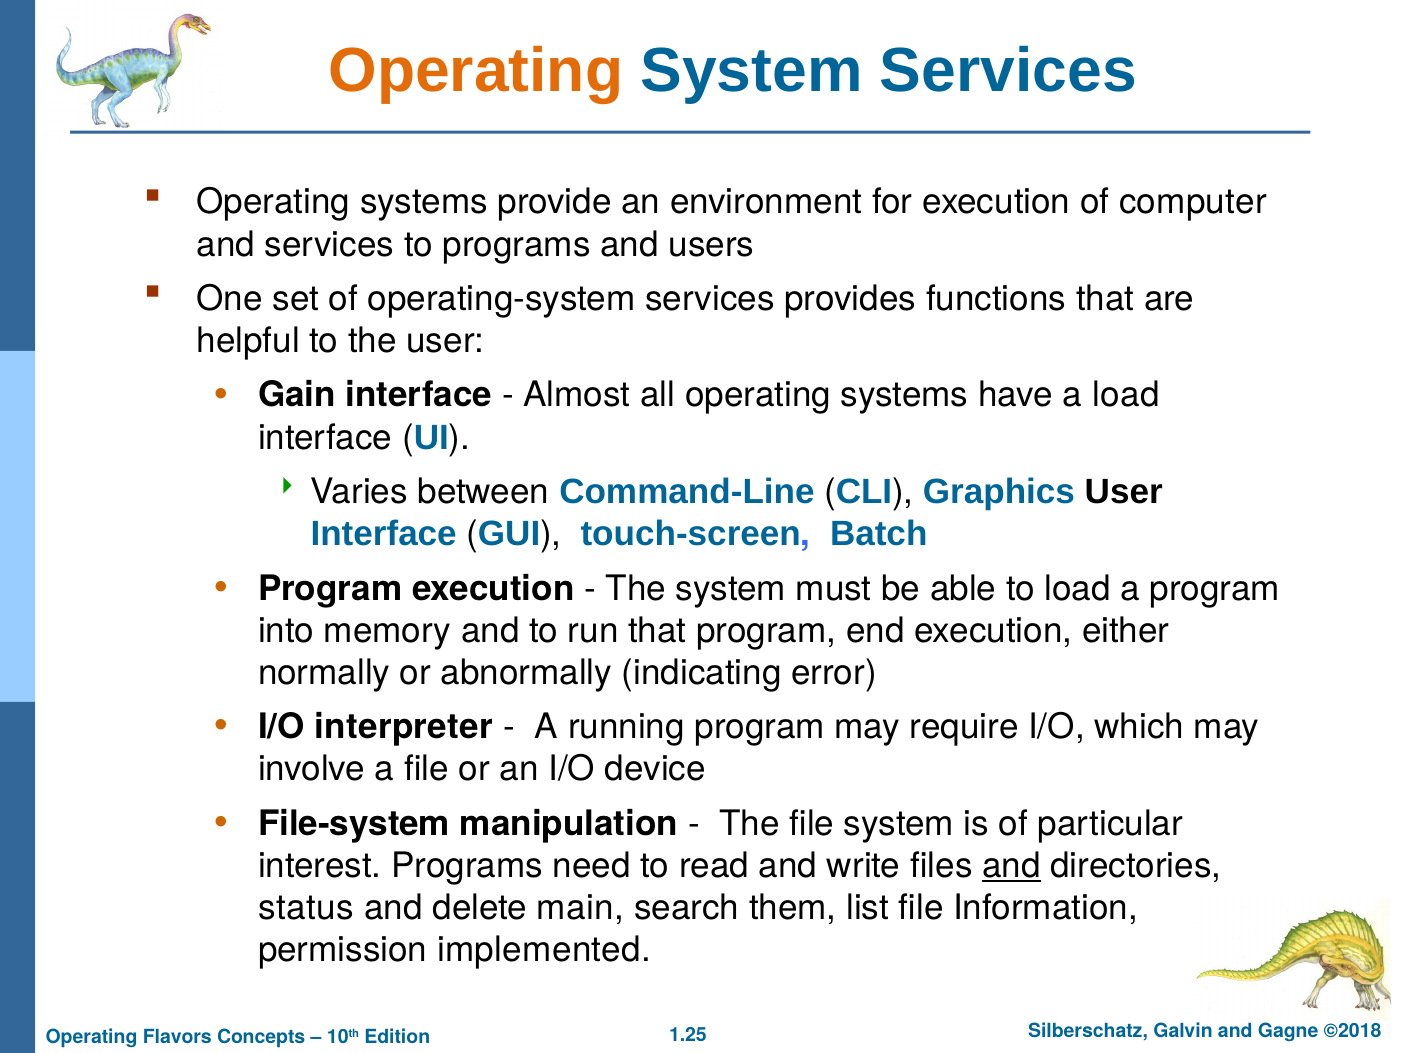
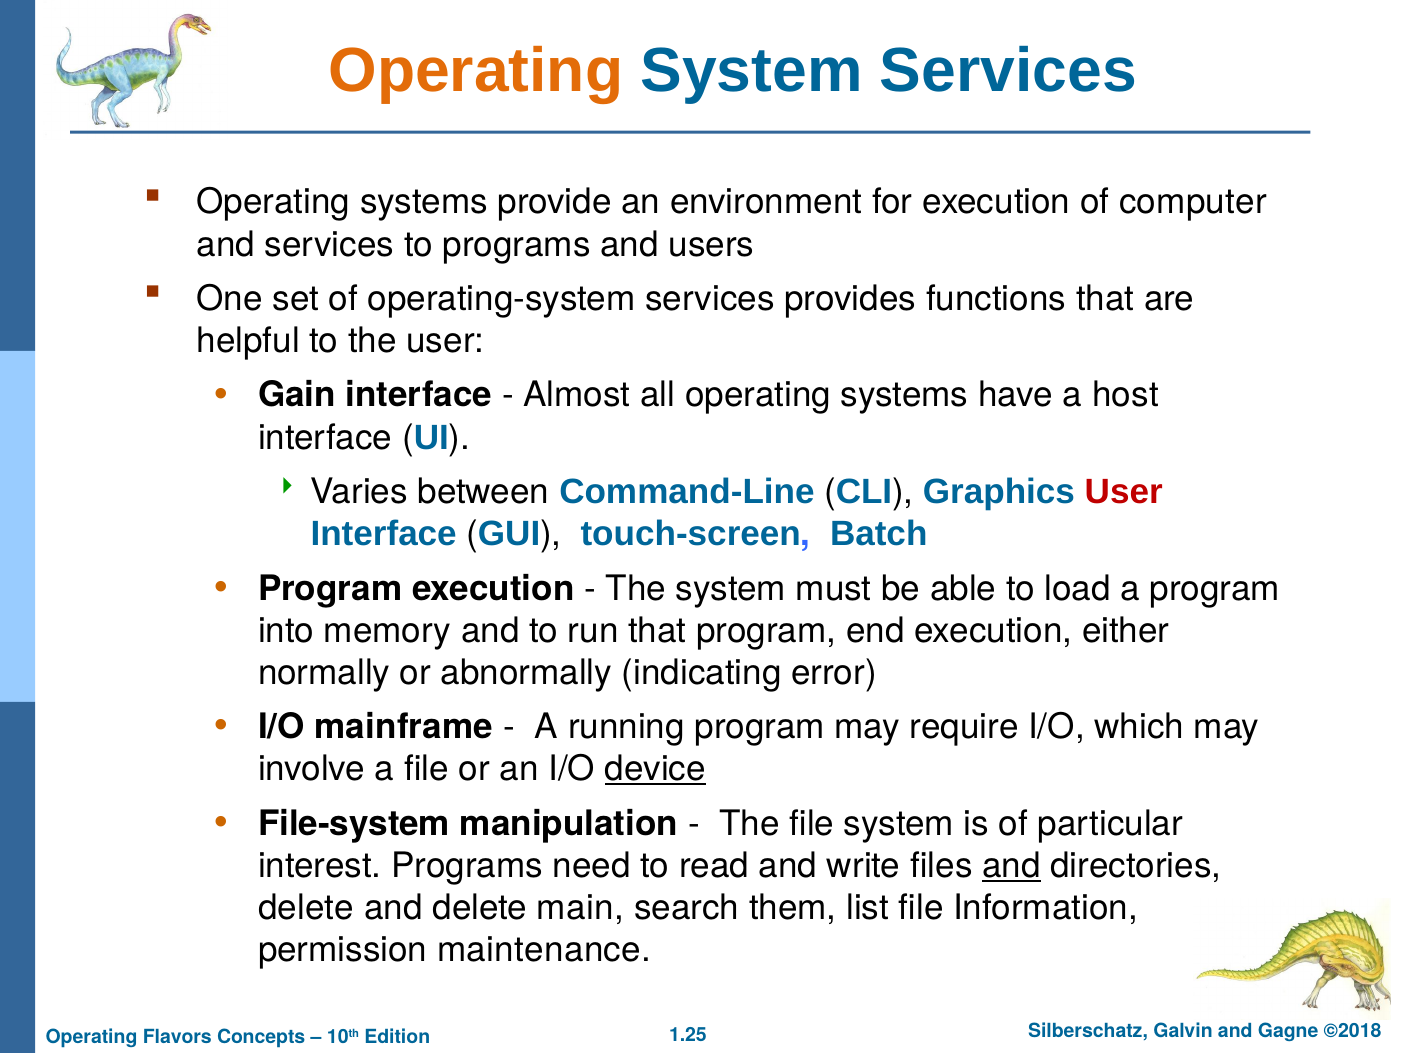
a load: load -> host
User at (1124, 492) colour: black -> red
interpreter: interpreter -> mainframe
device underline: none -> present
status at (306, 908): status -> delete
implemented: implemented -> maintenance
